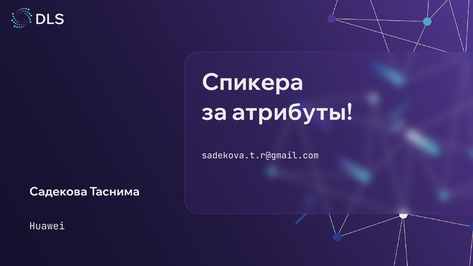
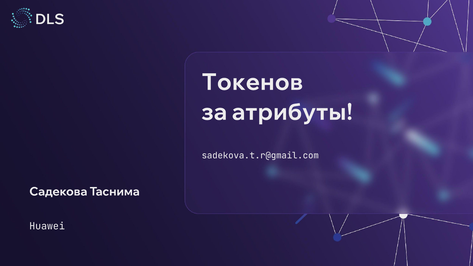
Спикера: Спикера -> Токенов
